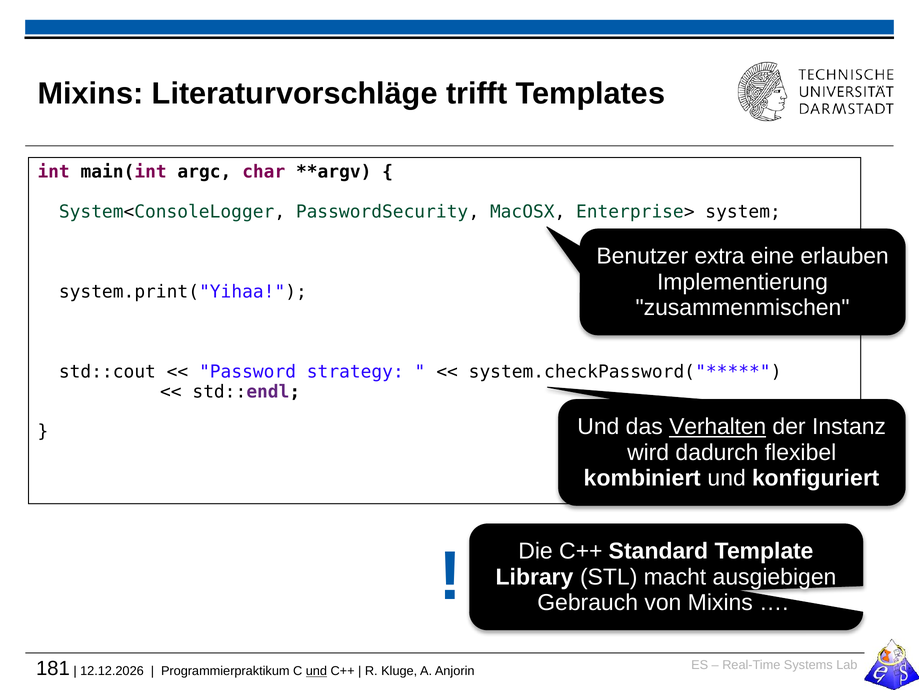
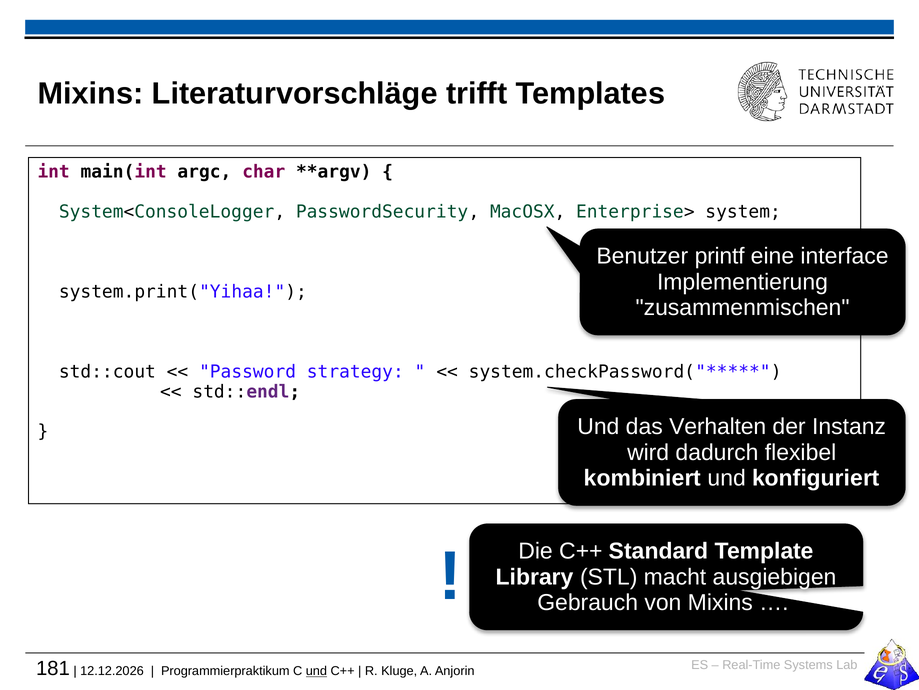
extra: extra -> printf
erlauben: erlauben -> interface
Verhalten underline: present -> none
